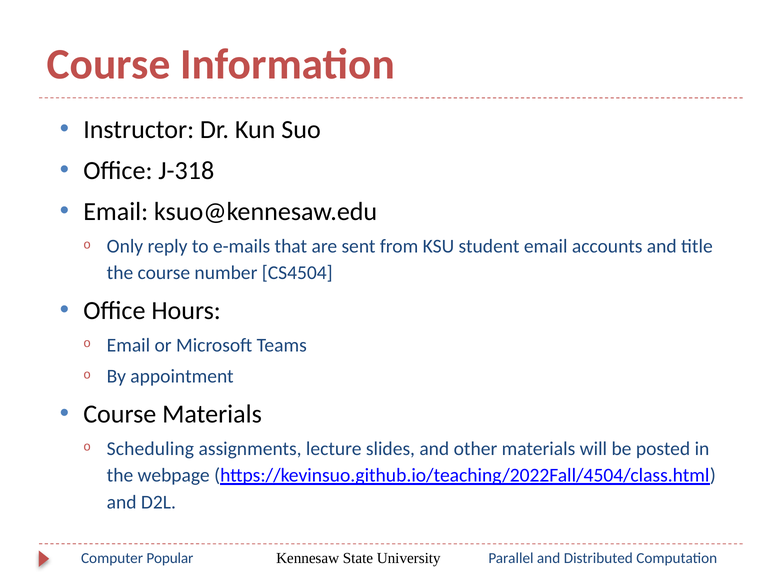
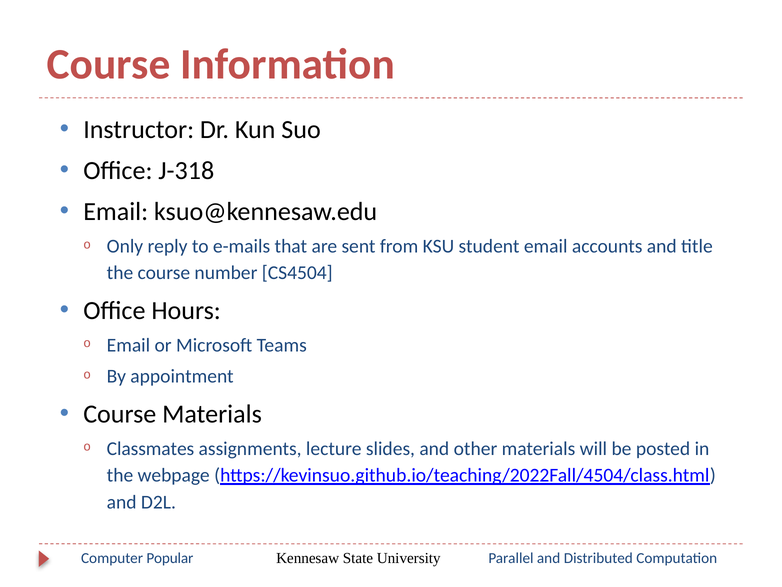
Scheduling: Scheduling -> Classmates
